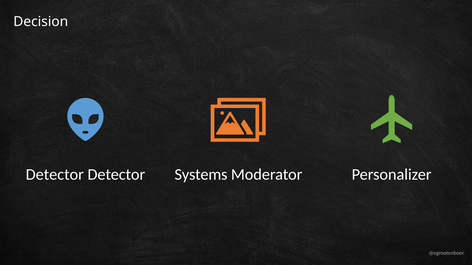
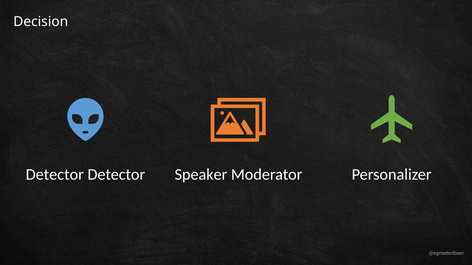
Systems: Systems -> Speaker
